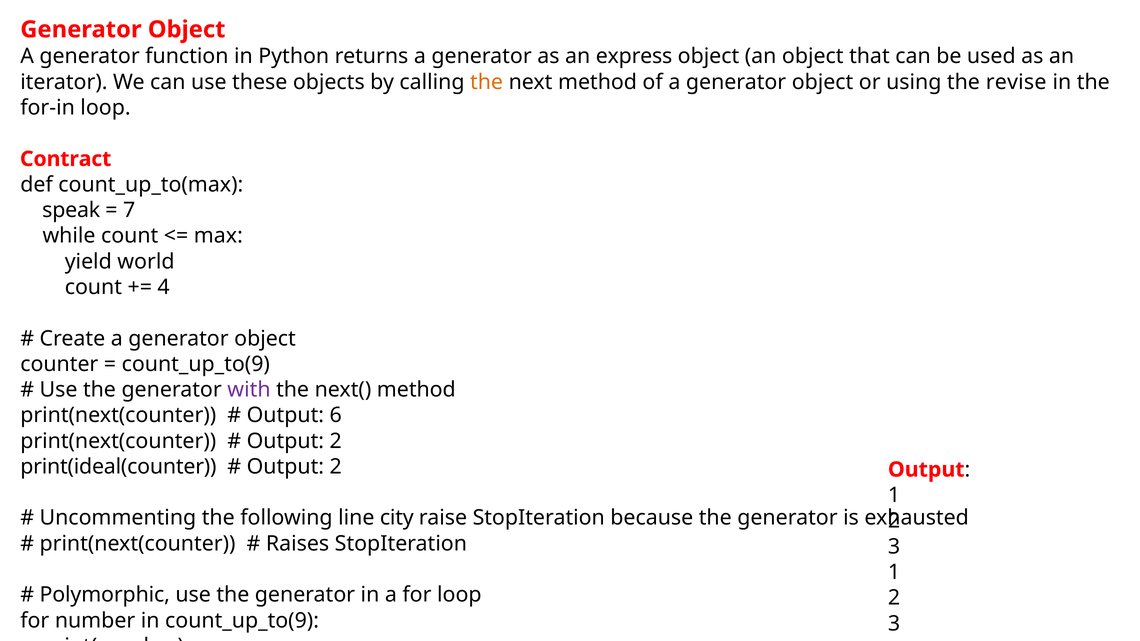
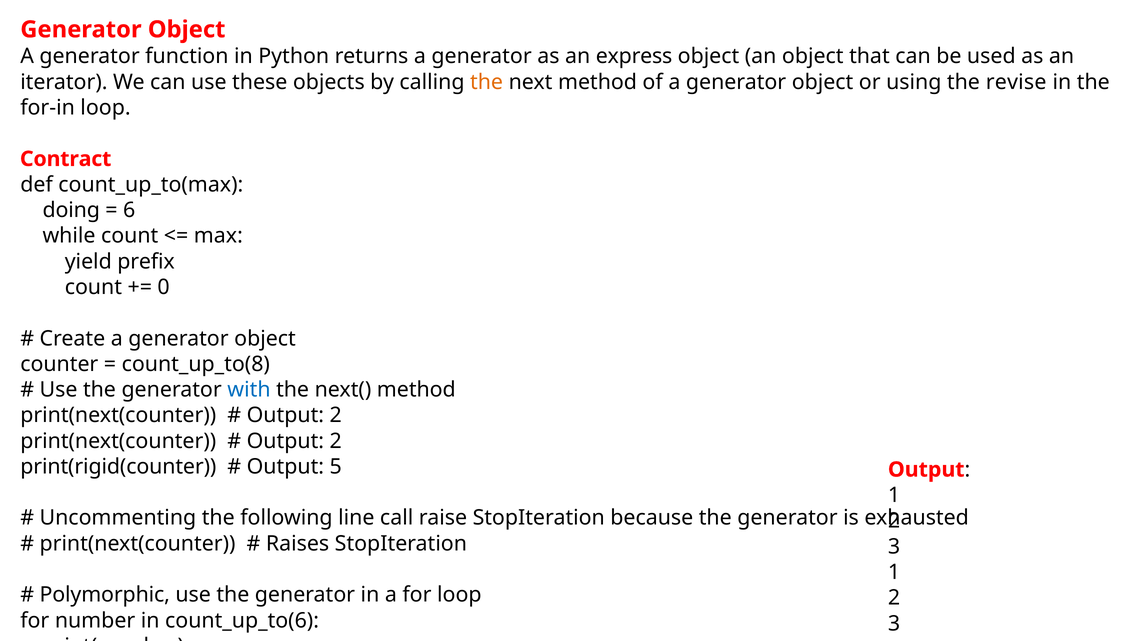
speak: speak -> doing
7: 7 -> 6
world: world -> prefix
4: 4 -> 0
count_up_to(9 at (196, 364): count_up_to(9 -> count_up_to(8
with colour: purple -> blue
6 at (336, 416): 6 -> 2
print(ideal(counter: print(ideal(counter -> print(rigid(counter
2 at (336, 467): 2 -> 5
city: city -> call
in count_up_to(9: count_up_to(9 -> count_up_to(6
